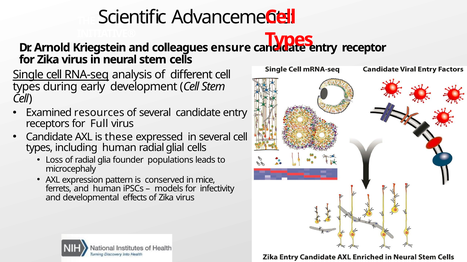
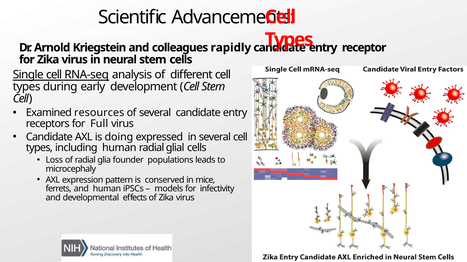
ensure: ensure -> rapidly
these: these -> doing
